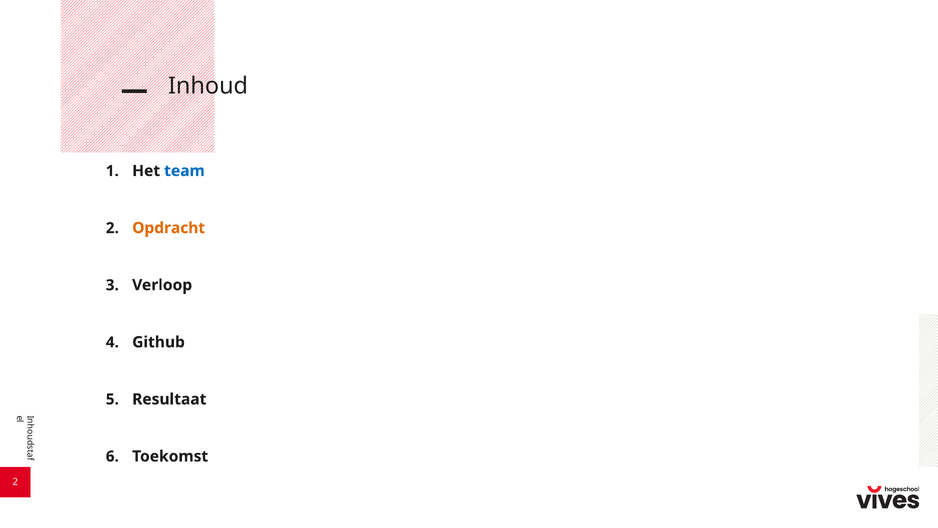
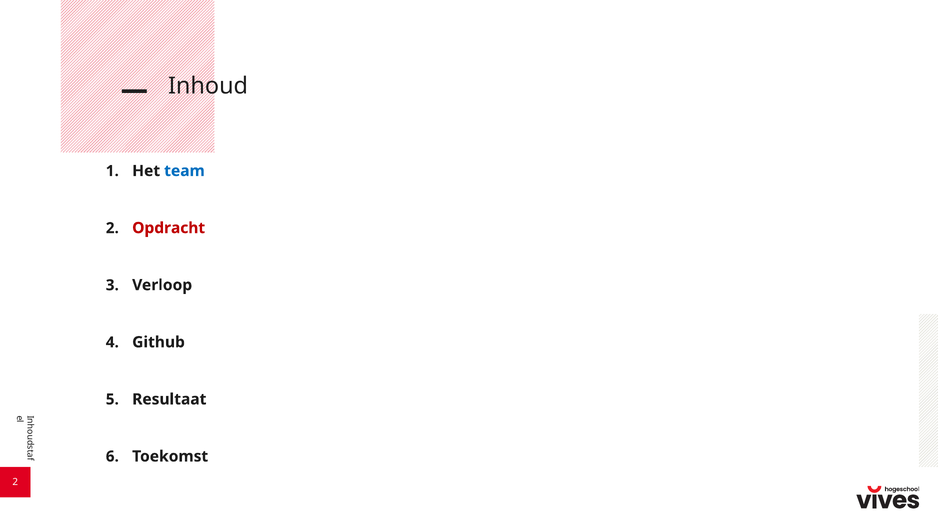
Opdracht colour: orange -> red
